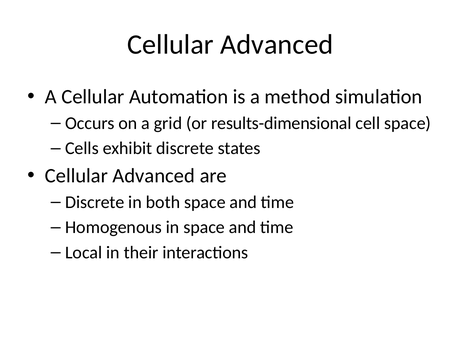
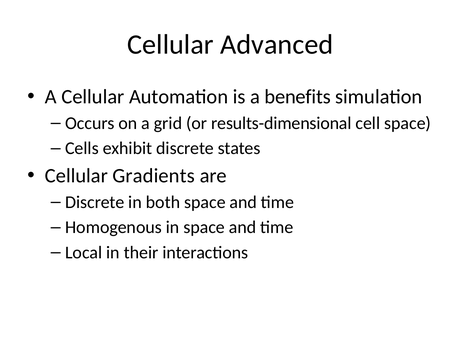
method: method -> benefits
Advanced at (154, 176): Advanced -> Gradients
